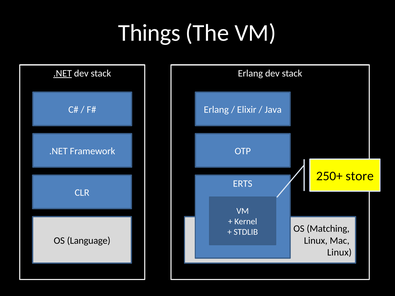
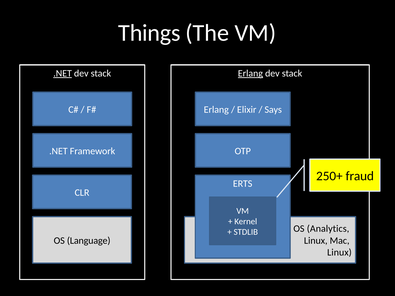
Erlang at (250, 73) underline: none -> present
Java: Java -> Says
store: store -> fraud
Matching: Matching -> Analytics
